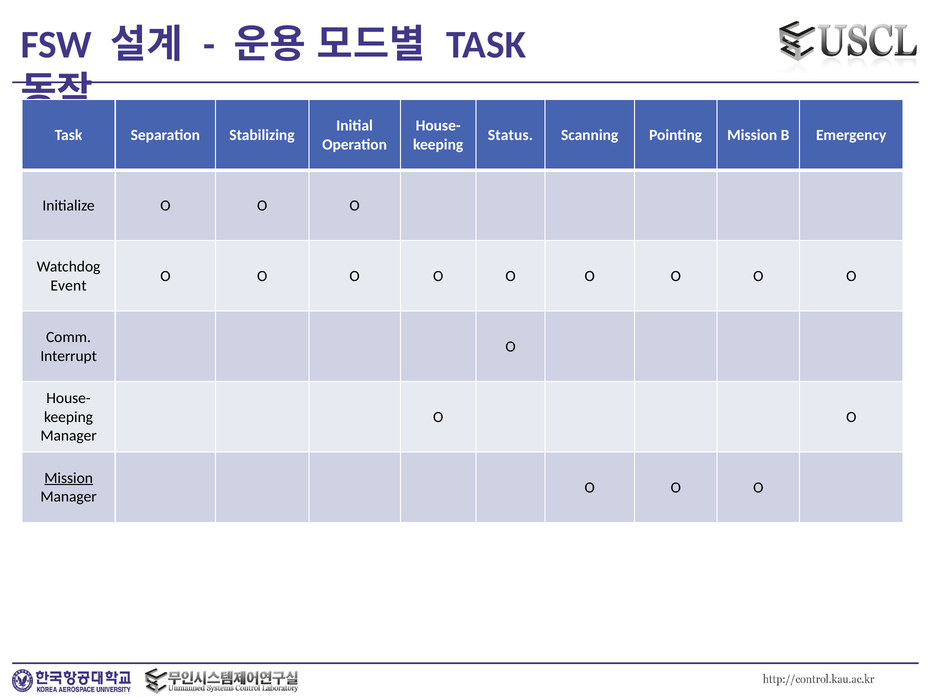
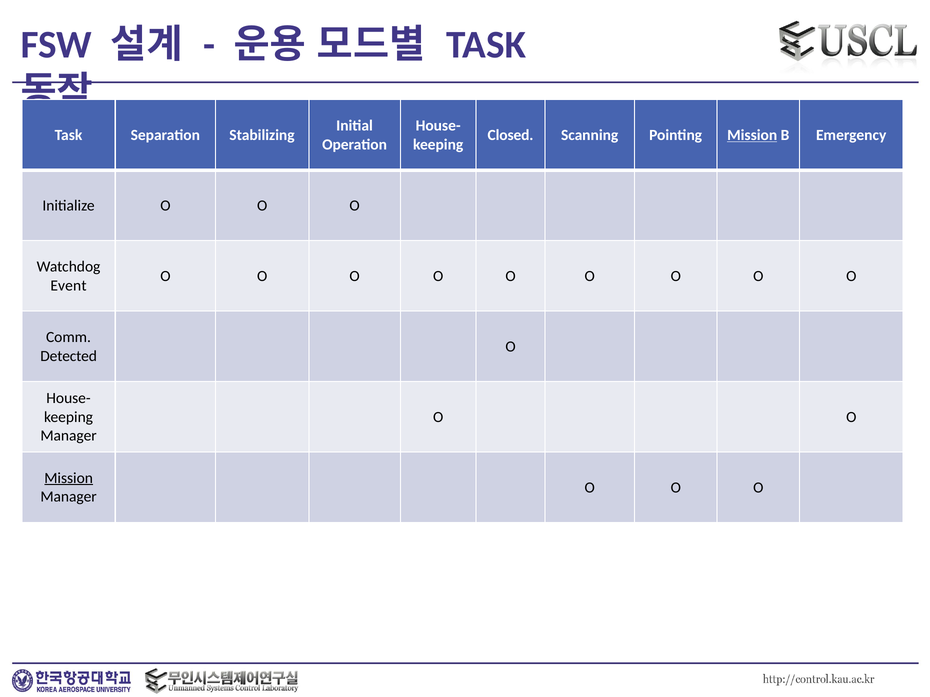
Status: Status -> Closed
Mission at (752, 135) underline: none -> present
Interrupt: Interrupt -> Detected
